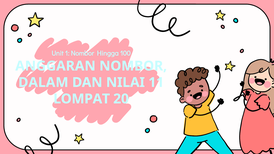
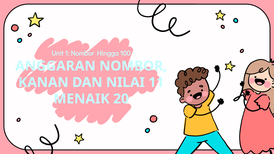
DALAM: DALAM -> KANAN
LOMPAT: LOMPAT -> MENAIK
